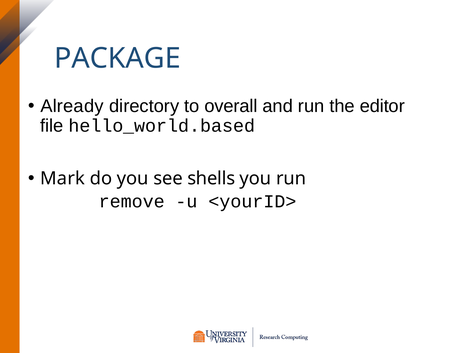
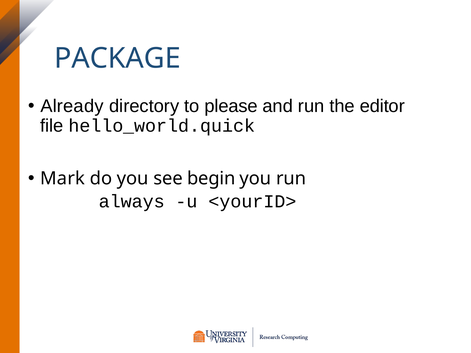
overall: overall -> please
hello_world.based: hello_world.based -> hello_world.quick
shells: shells -> begin
remove: remove -> always
